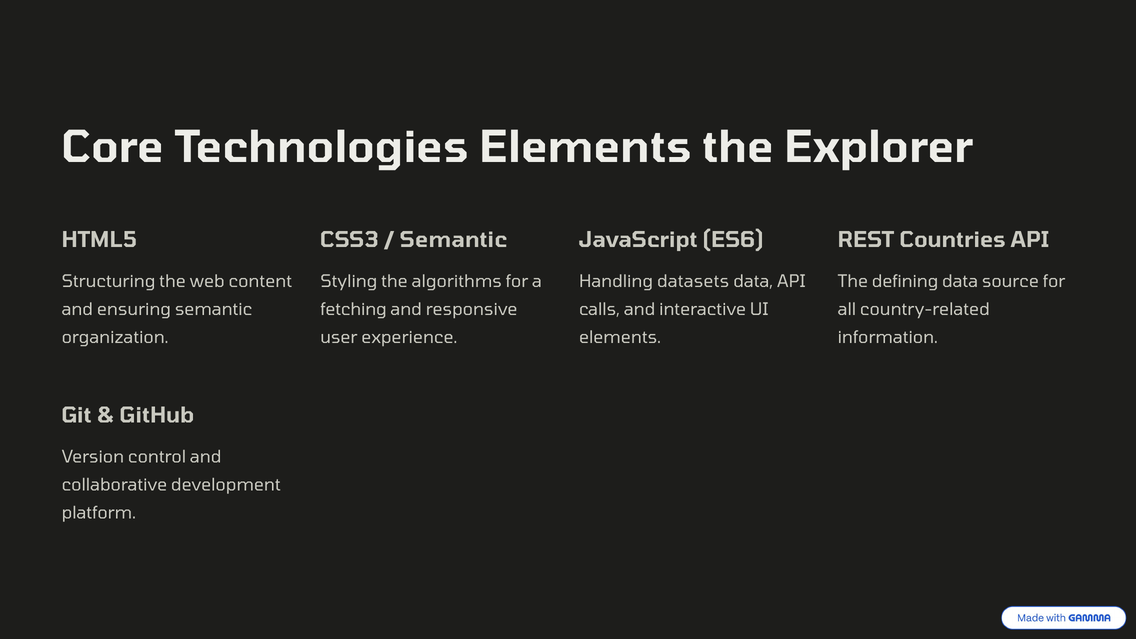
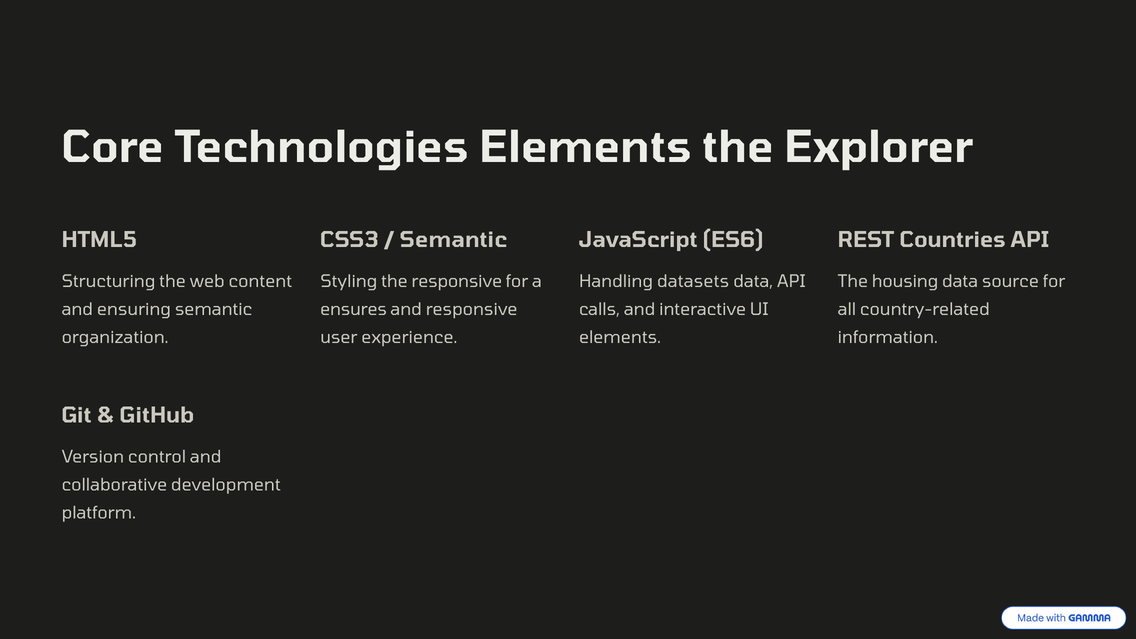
the algorithms: algorithms -> responsive
defining: defining -> housing
fetching: fetching -> ensures
